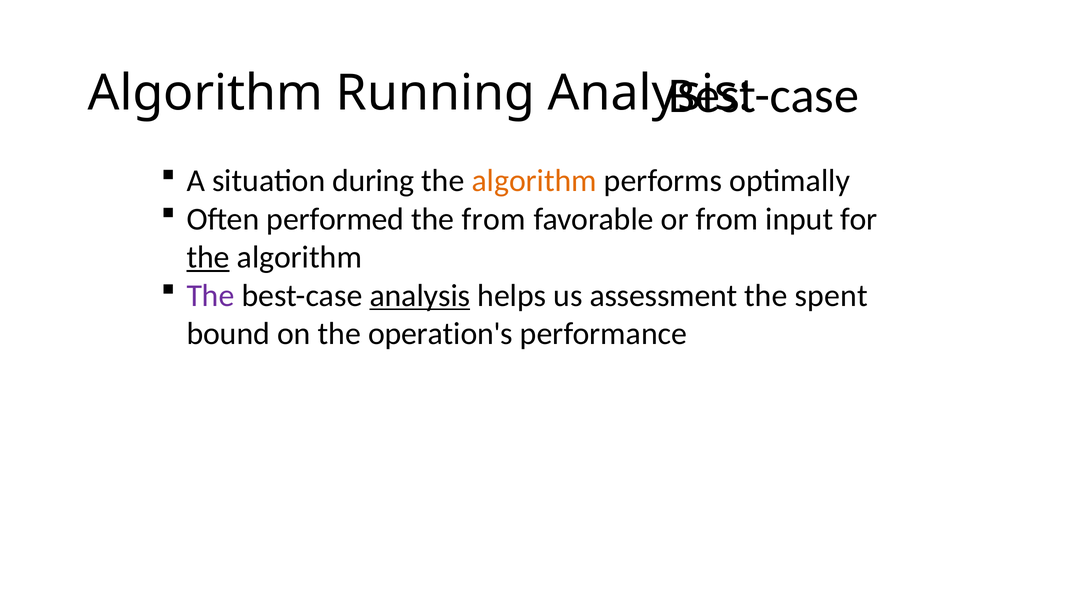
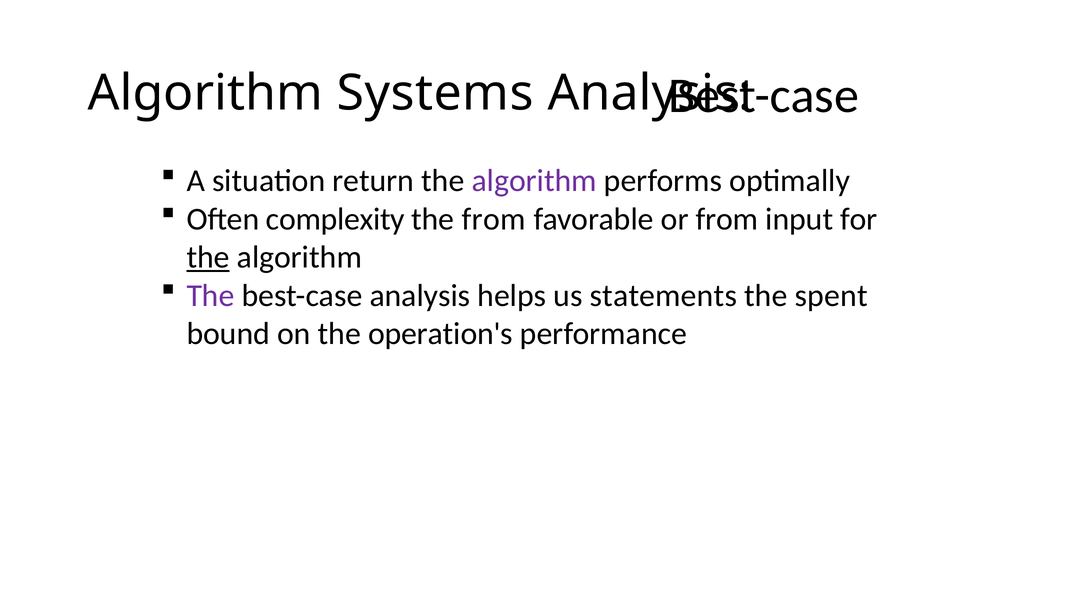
Running: Running -> Systems
during: during -> return
algorithm at (534, 181) colour: orange -> purple
performed: performed -> complexity
analysis at (420, 296) underline: present -> none
assessment: assessment -> statements
